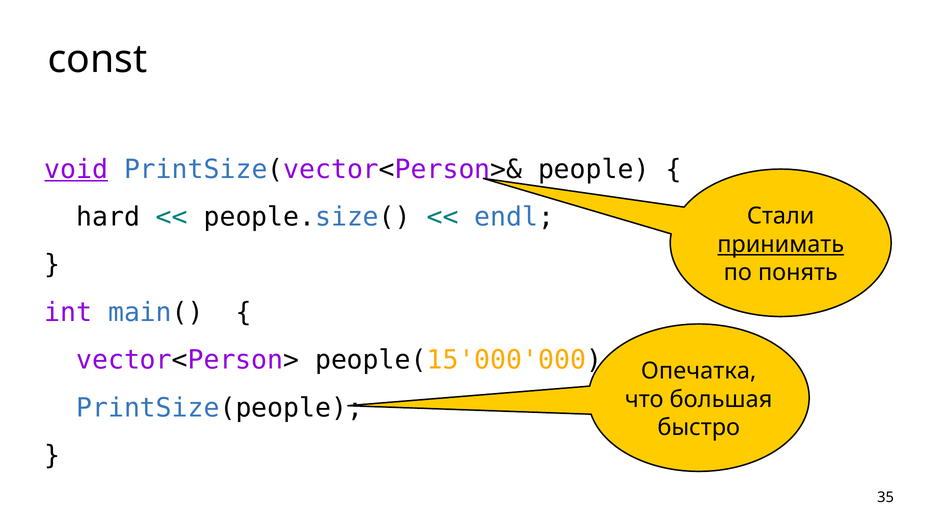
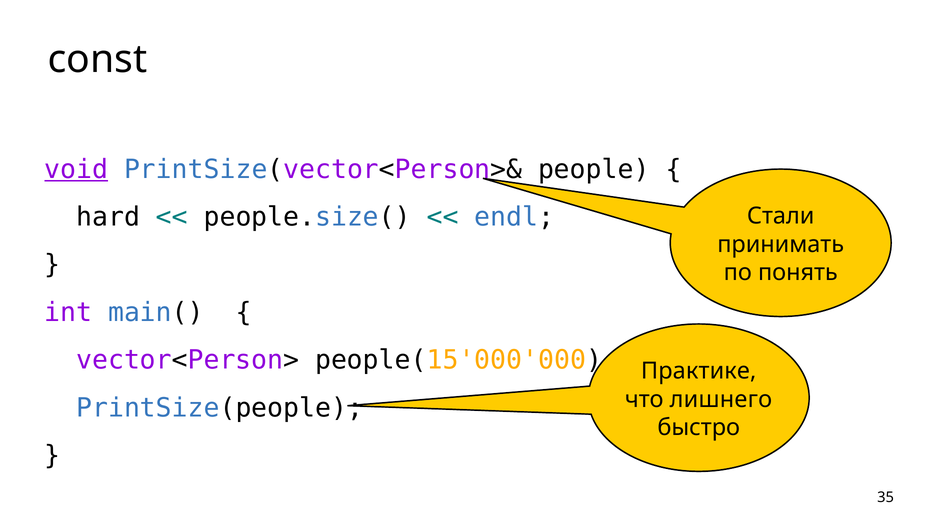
принимать underline: present -> none
Опечатка: Опечатка -> Практике
большая: большая -> лишнего
